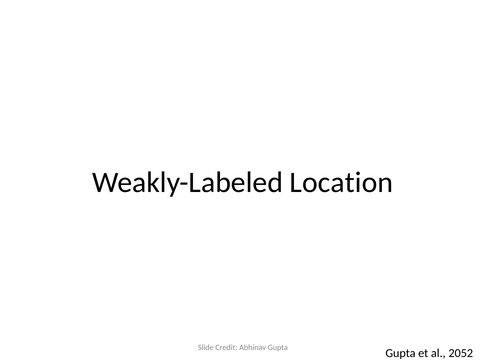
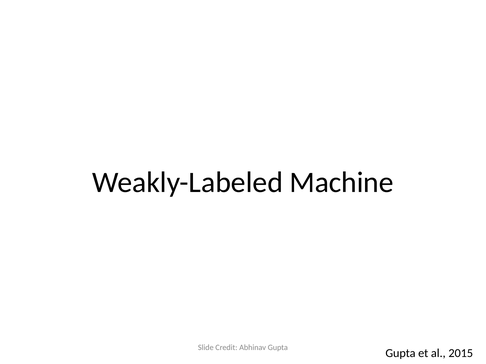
Location: Location -> Machine
2052: 2052 -> 2015
